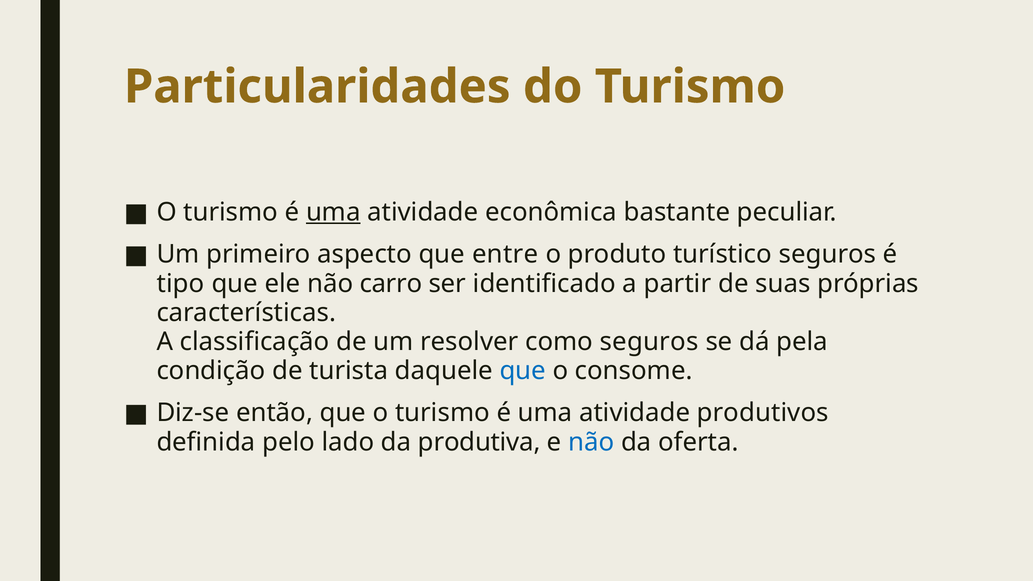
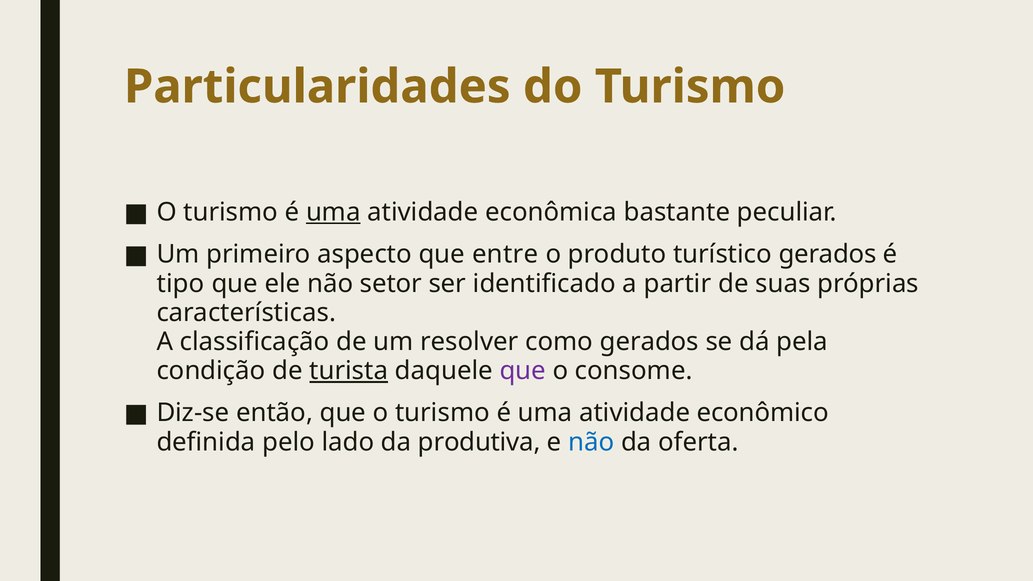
turístico seguros: seguros -> gerados
carro: carro -> setor
como seguros: seguros -> gerados
turista underline: none -> present
que at (523, 371) colour: blue -> purple
produtivos: produtivos -> econômico
